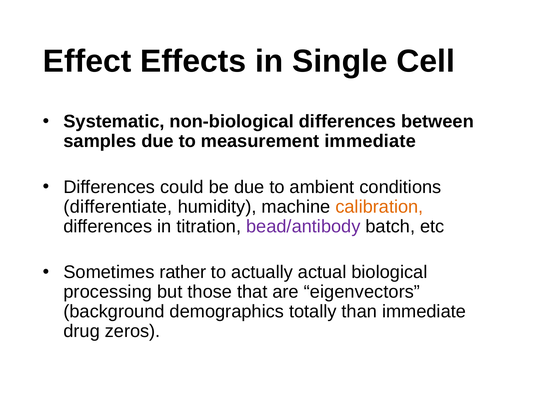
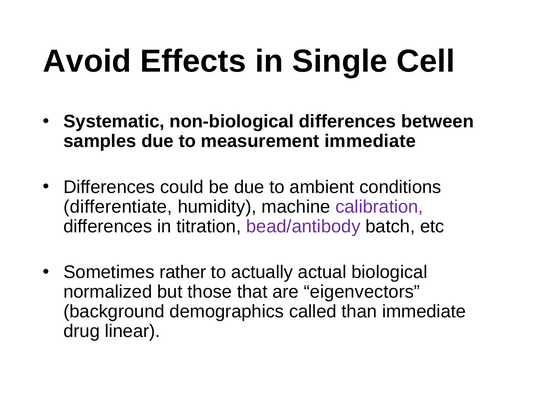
Effect: Effect -> Avoid
calibration colour: orange -> purple
processing: processing -> normalized
totally: totally -> called
zeros: zeros -> linear
